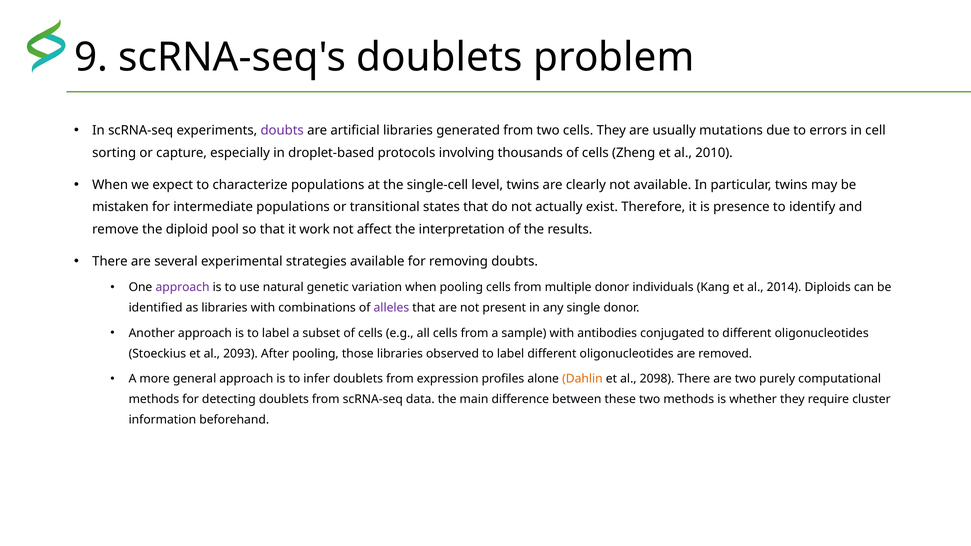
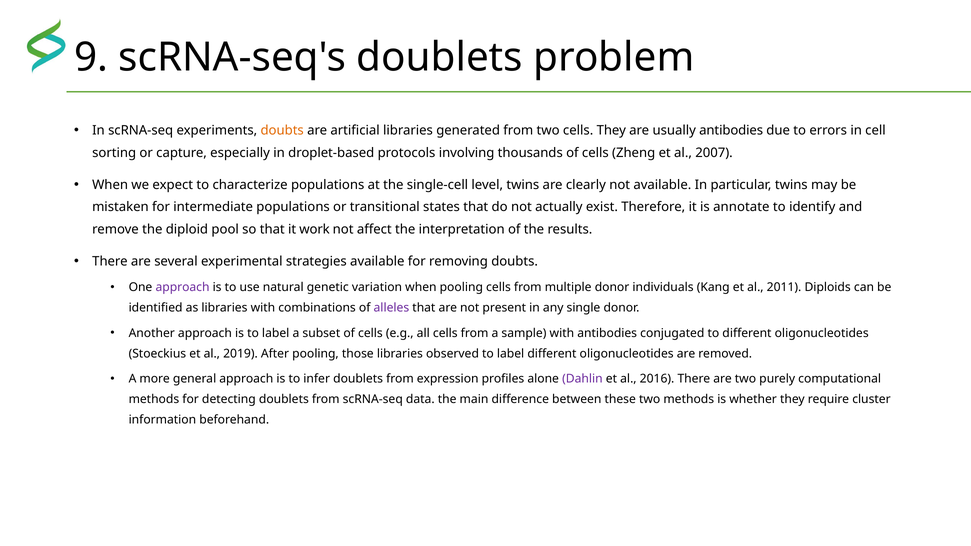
doubts at (282, 131) colour: purple -> orange
usually mutations: mutations -> antibodies
2010: 2010 -> 2007
presence: presence -> annotate
2014: 2014 -> 2011
2093: 2093 -> 2019
Dahlin colour: orange -> purple
2098: 2098 -> 2016
